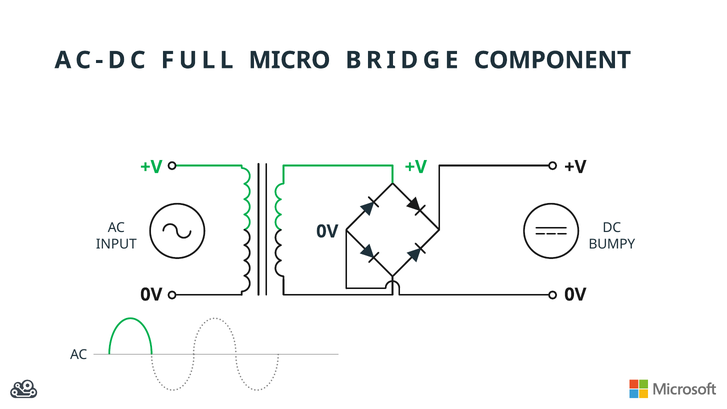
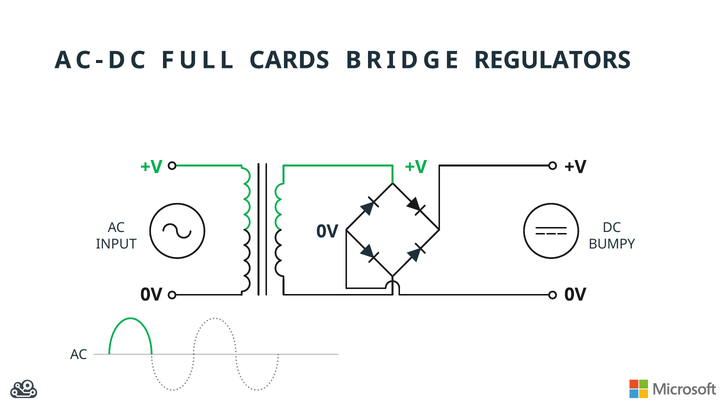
MICRO: MICRO -> CARDS
COMPONENT: COMPONENT -> REGULATORS
